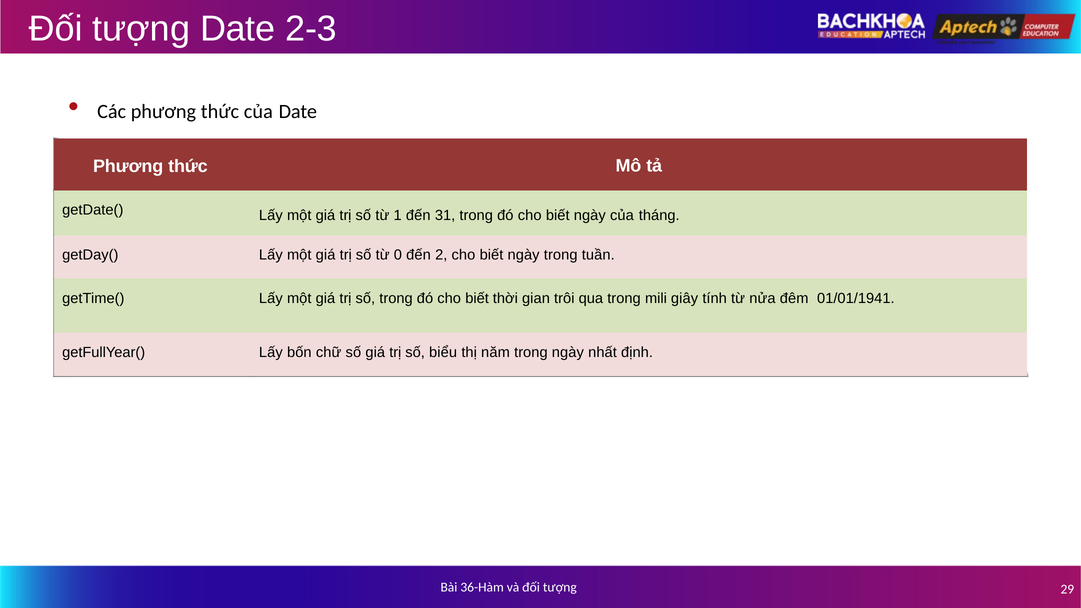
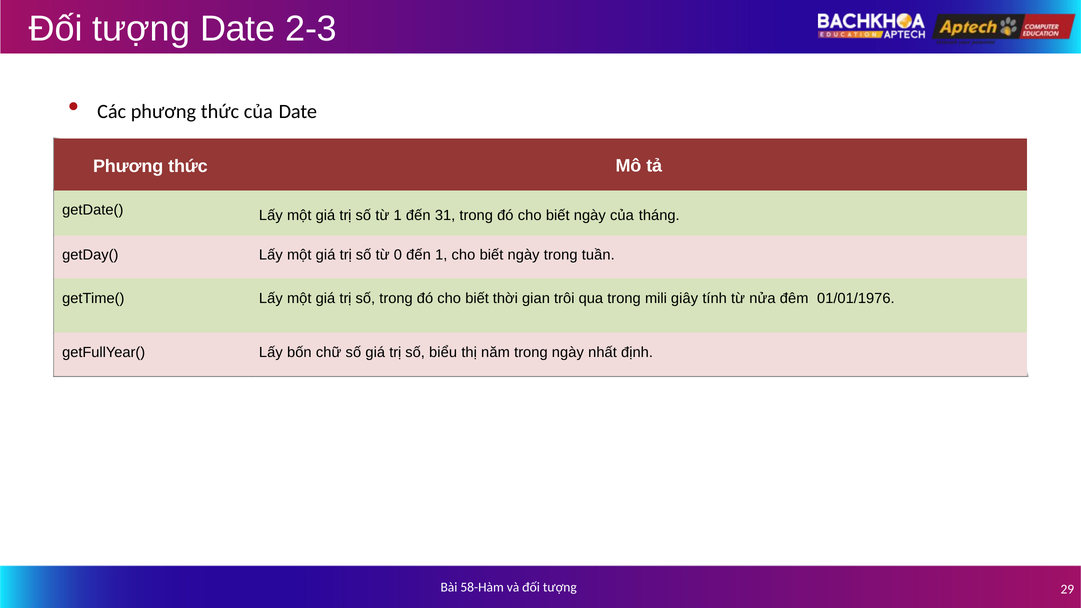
đến 2: 2 -> 1
01/01/1941: 01/01/1941 -> 01/01/1976
36-Hàm: 36-Hàm -> 58-Hàm
